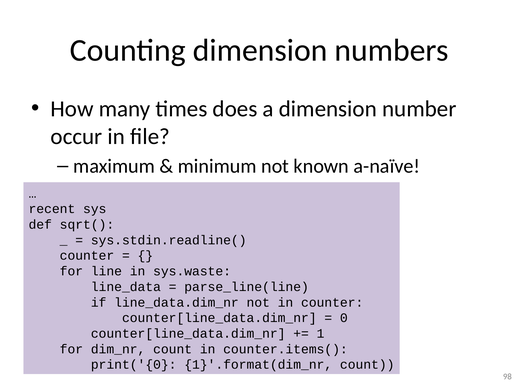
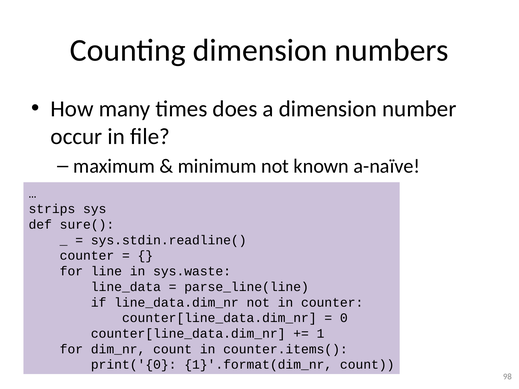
recent: recent -> strips
sqrt(: sqrt( -> sure(
